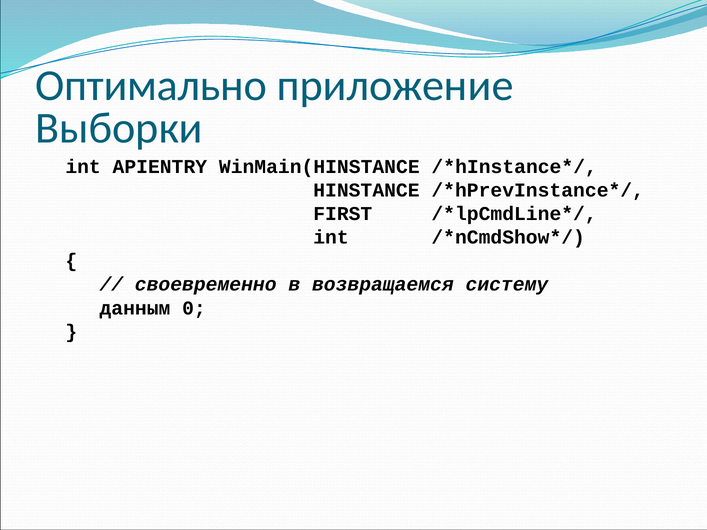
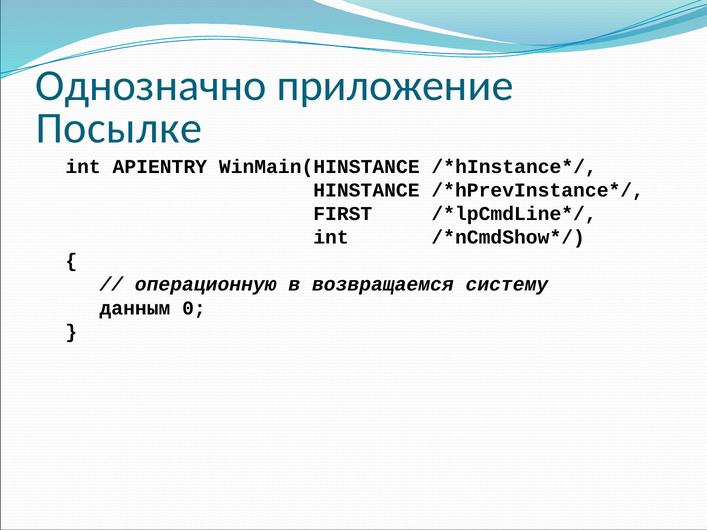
Оптимально: Оптимально -> Однозначно
Выборки: Выборки -> Посылке
своевременно: своевременно -> операционную
